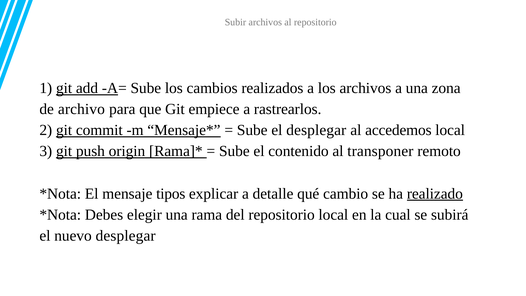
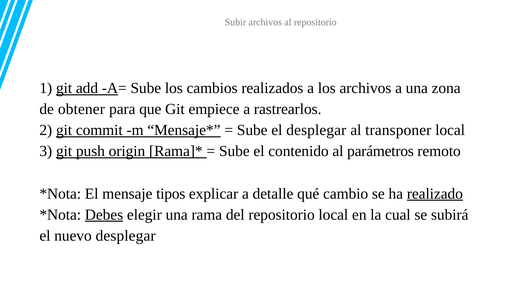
archivo: archivo -> obtener
accedemos: accedemos -> transponer
transponer: transponer -> parámetros
Debes underline: none -> present
